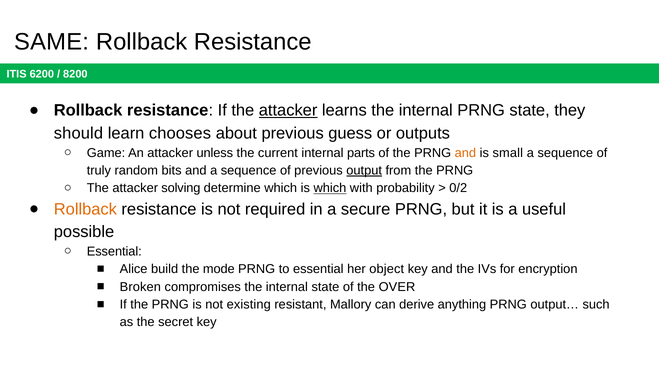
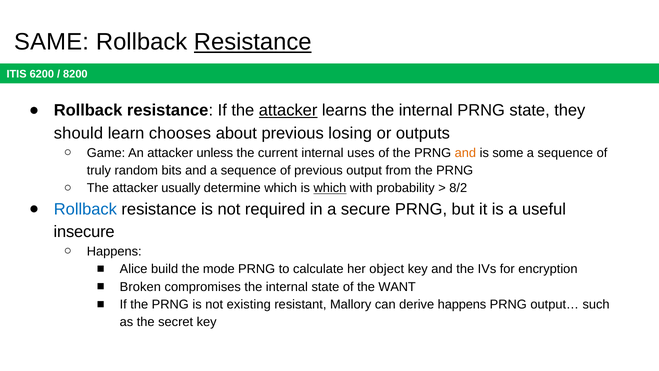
Resistance at (253, 42) underline: none -> present
guess: guess -> losing
parts: parts -> uses
small: small -> some
output underline: present -> none
solving: solving -> usually
0/2: 0/2 -> 8/2
Rollback at (85, 209) colour: orange -> blue
possible: possible -> insecure
Essential at (114, 251): Essential -> Happens
to essential: essential -> calculate
OVER: OVER -> WANT
derive anything: anything -> happens
